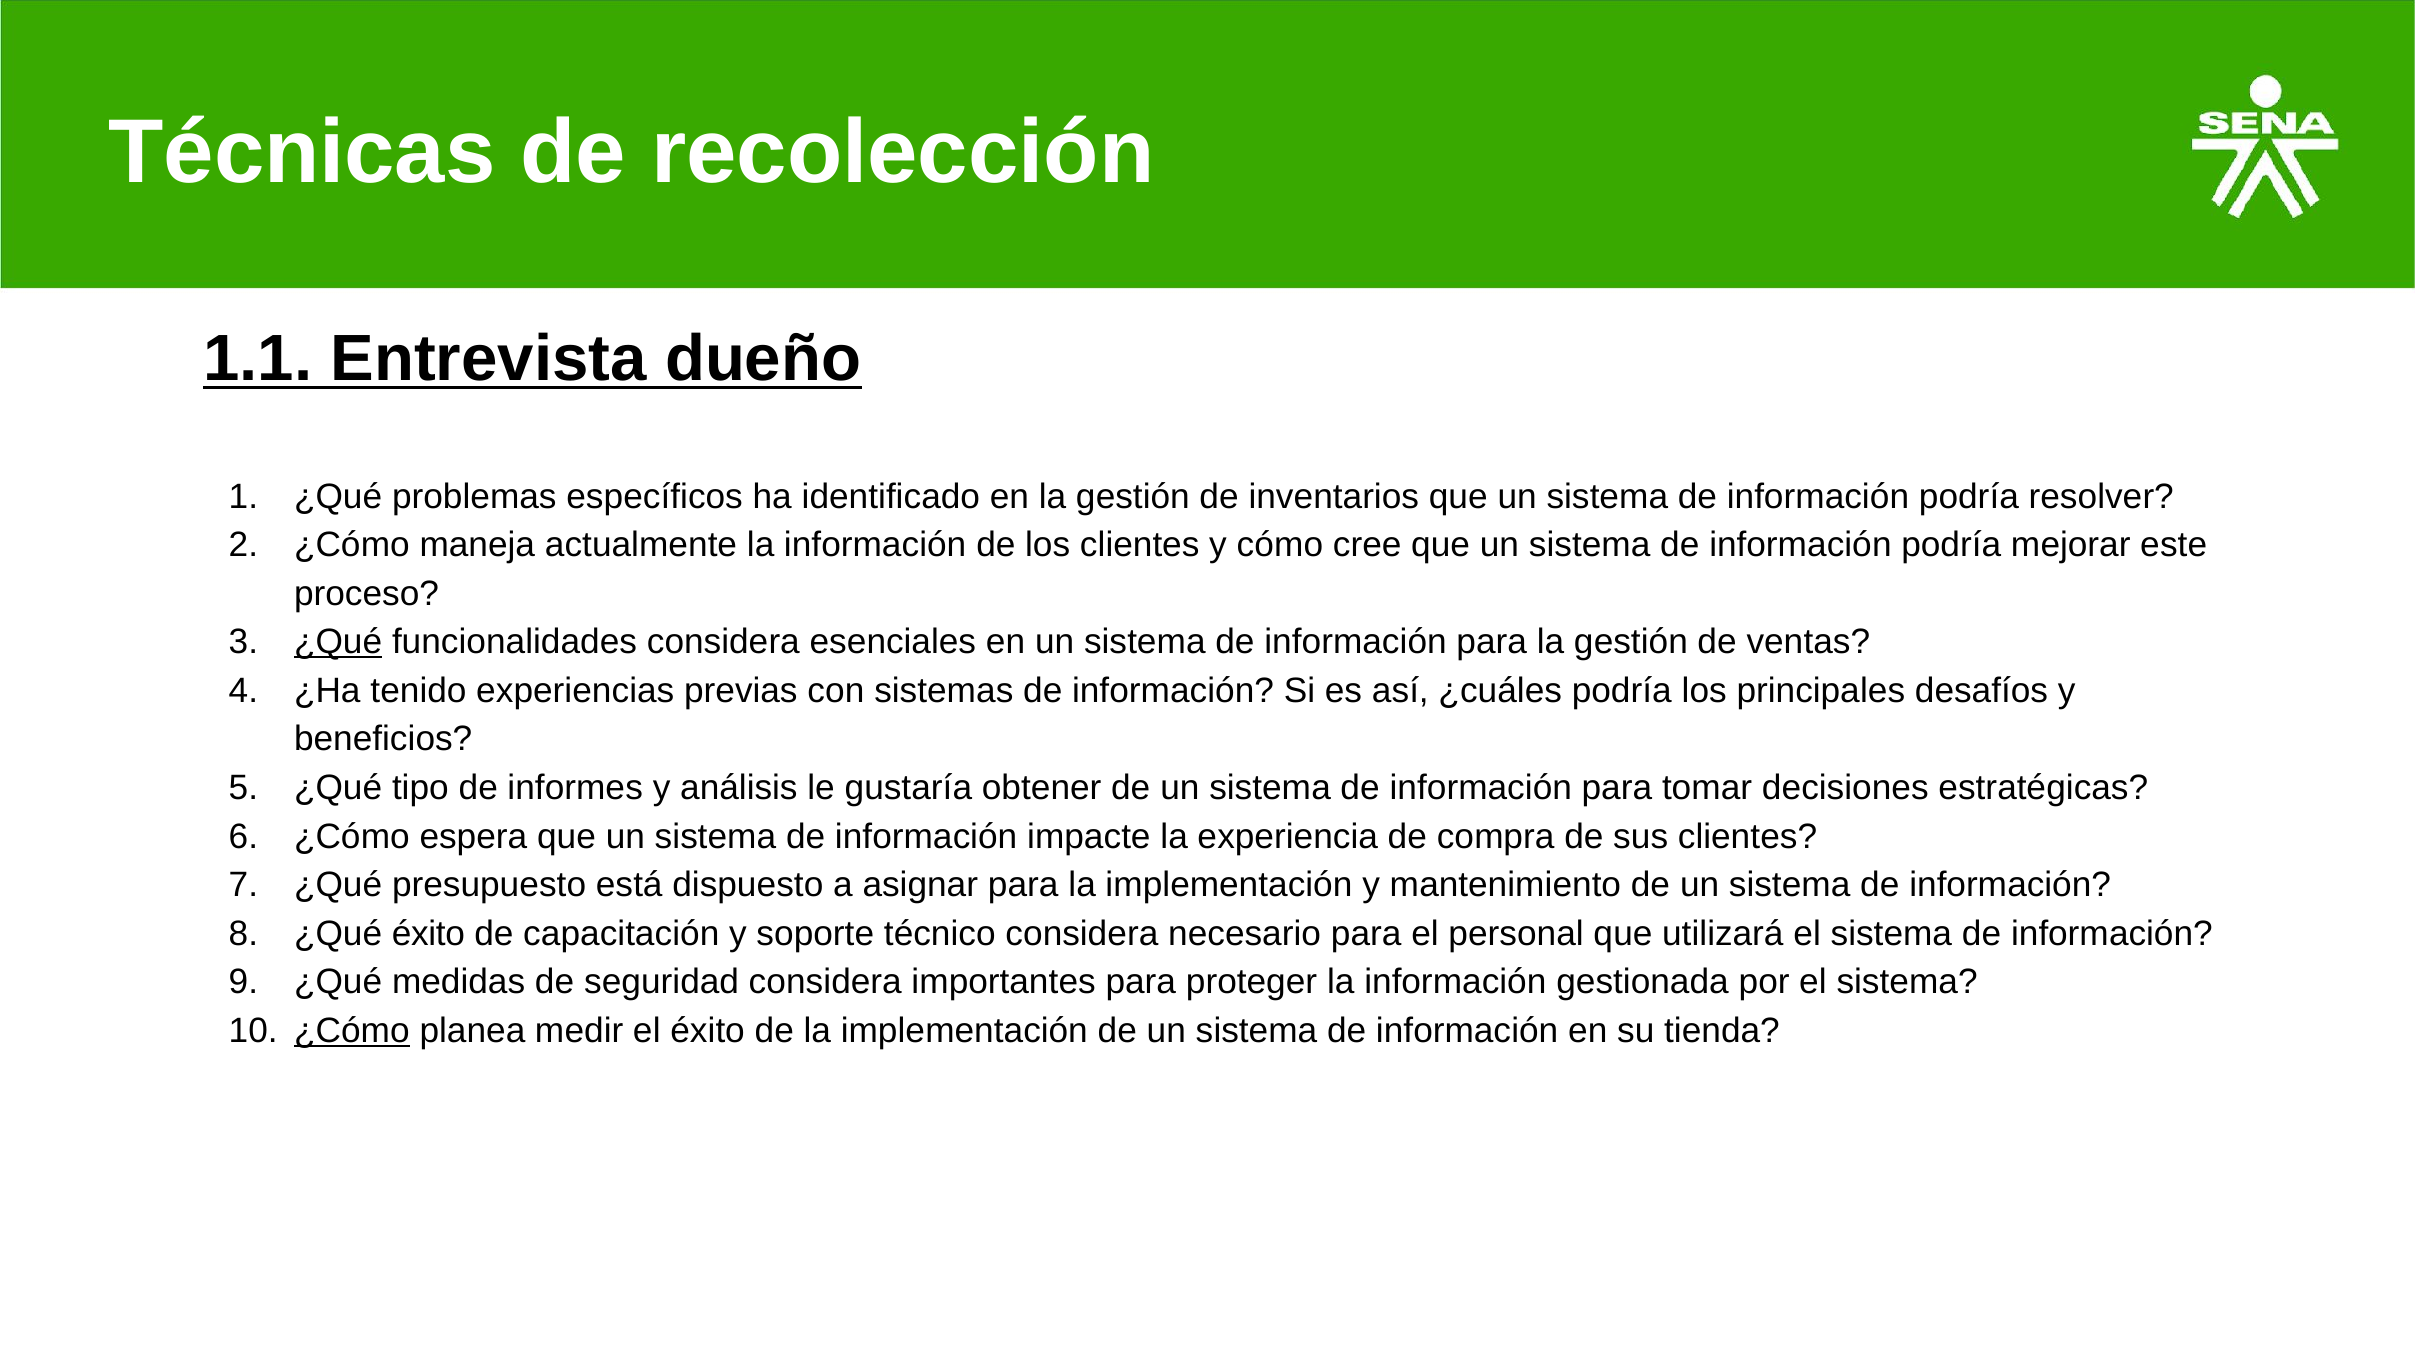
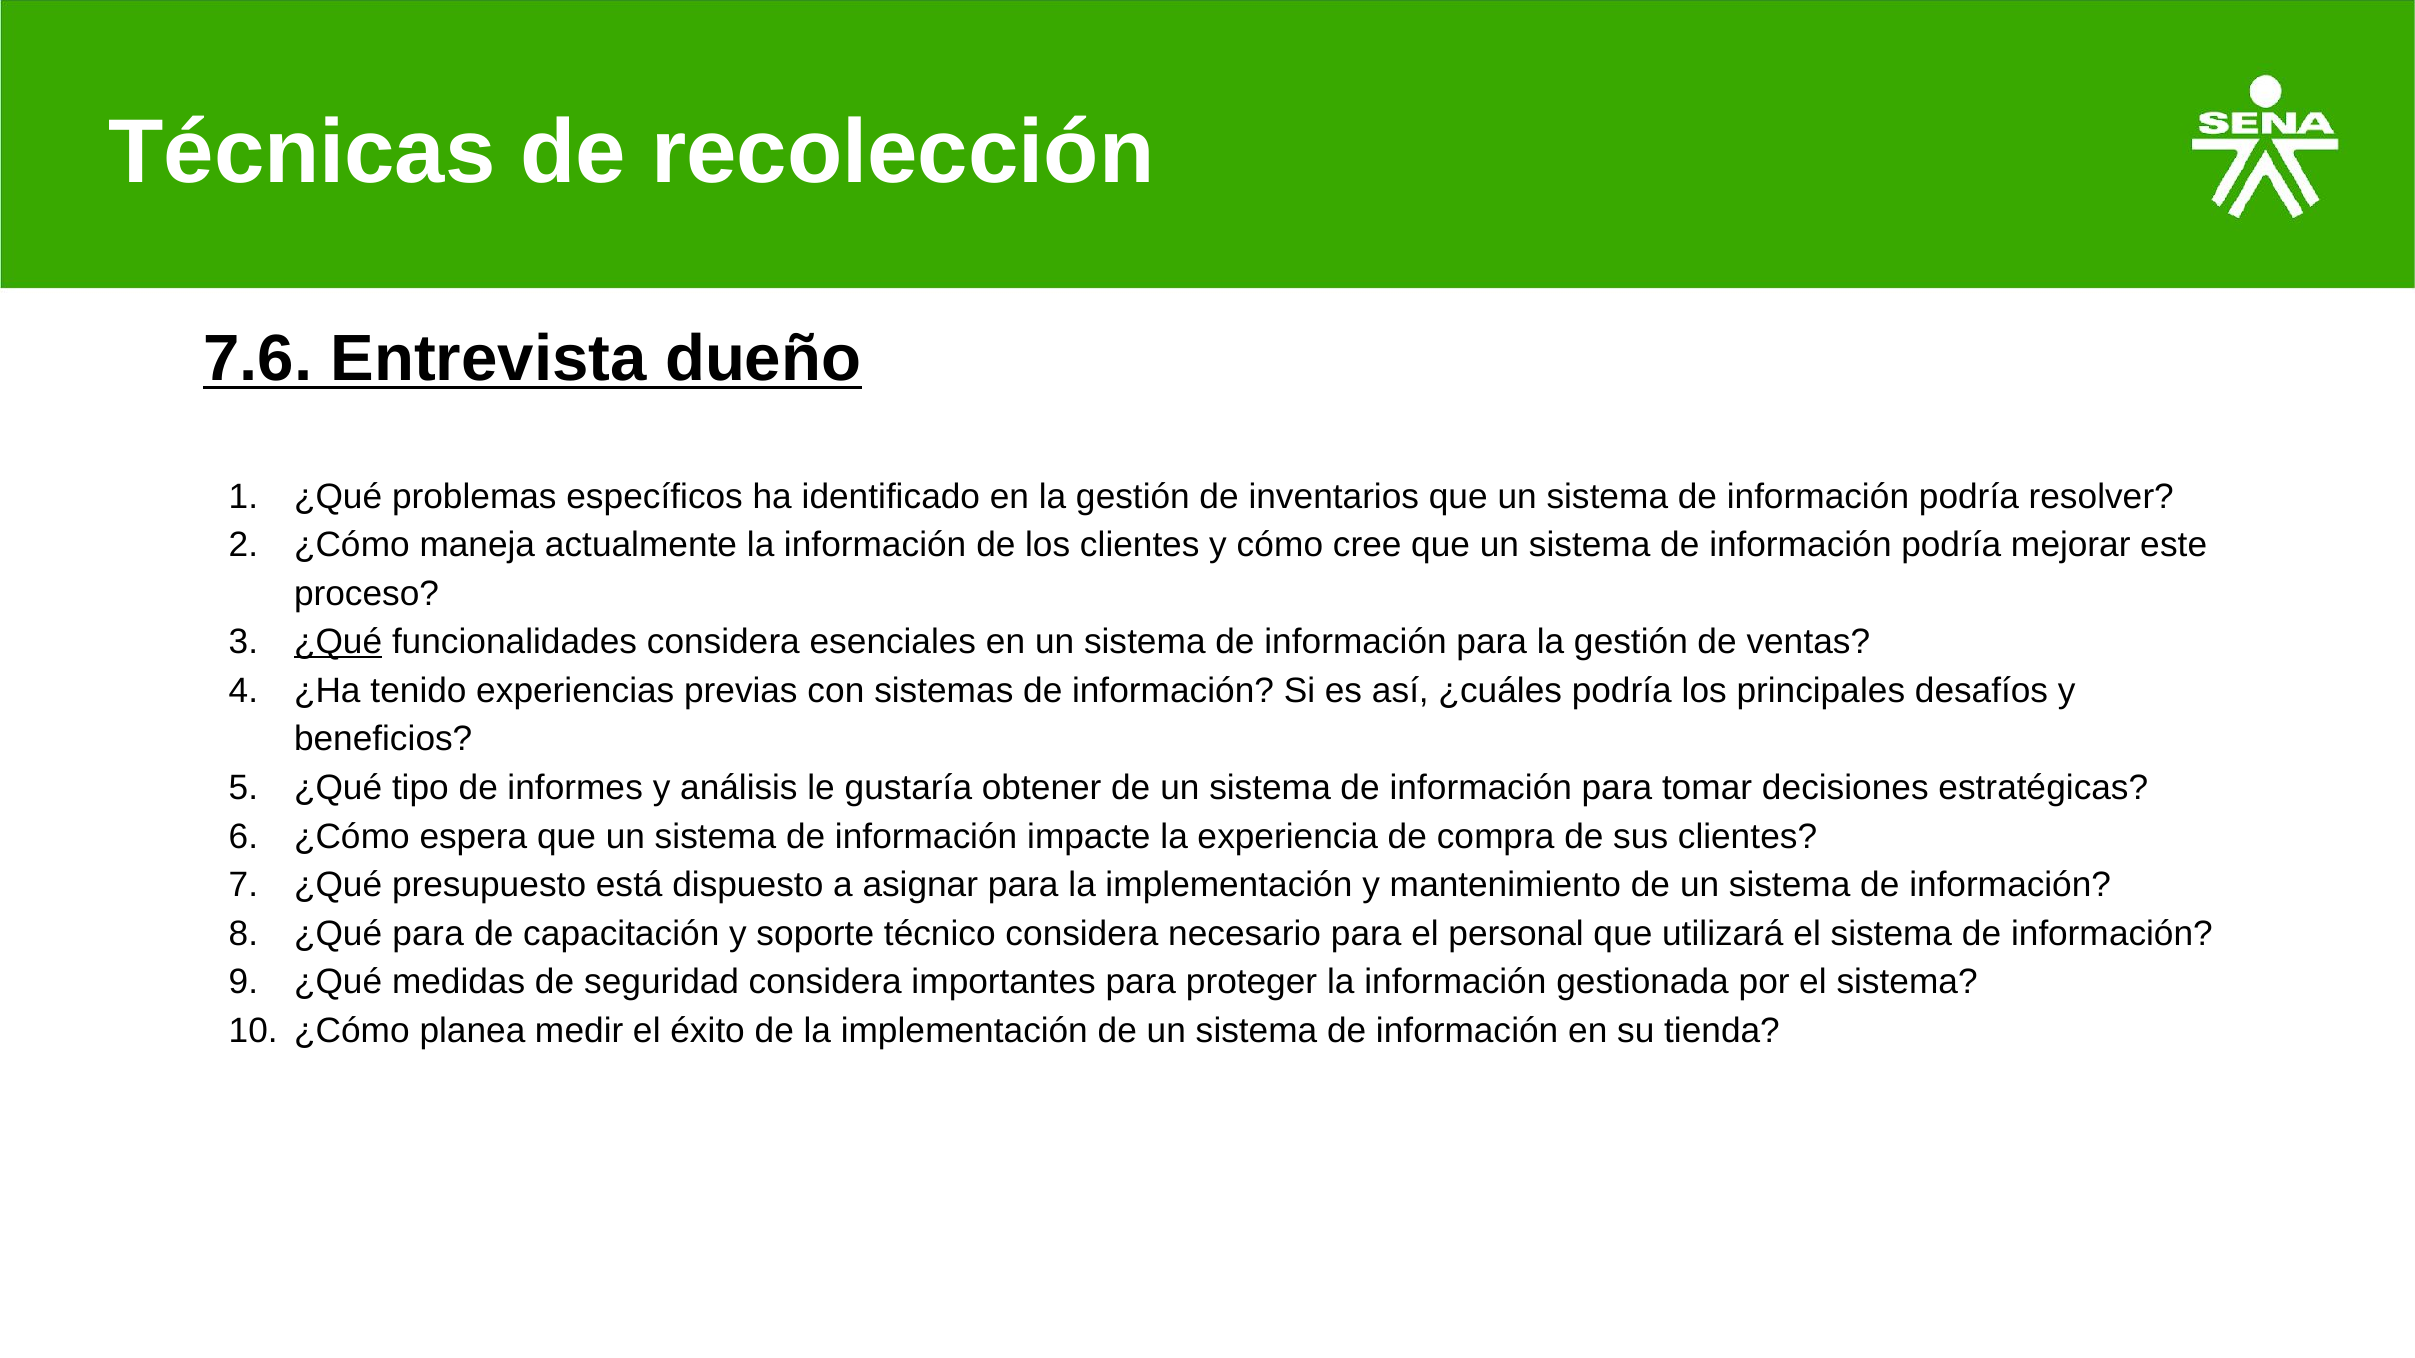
1.1: 1.1 -> 7.6
¿Qué éxito: éxito -> para
¿Cómo at (352, 1031) underline: present -> none
